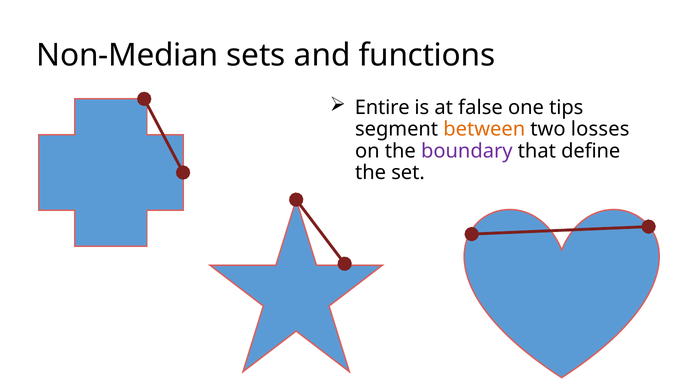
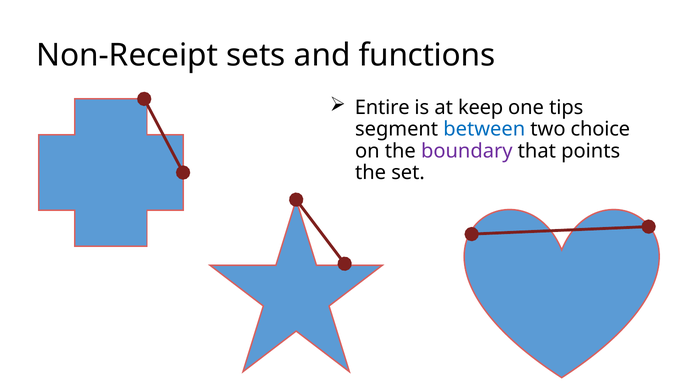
Non-Median: Non-Median -> Non-Receipt
false: false -> keep
between colour: orange -> blue
losses: losses -> choice
define: define -> points
